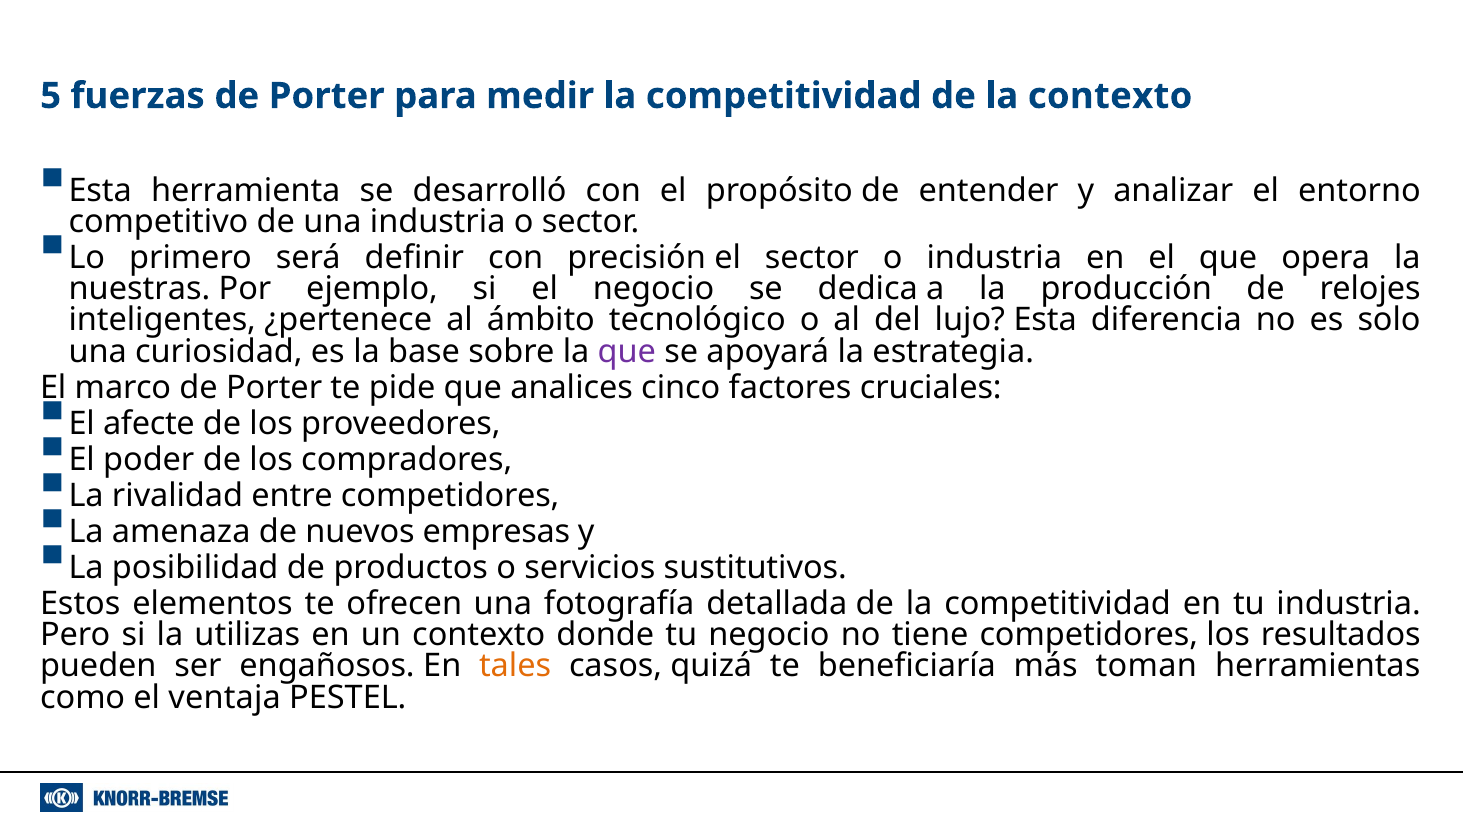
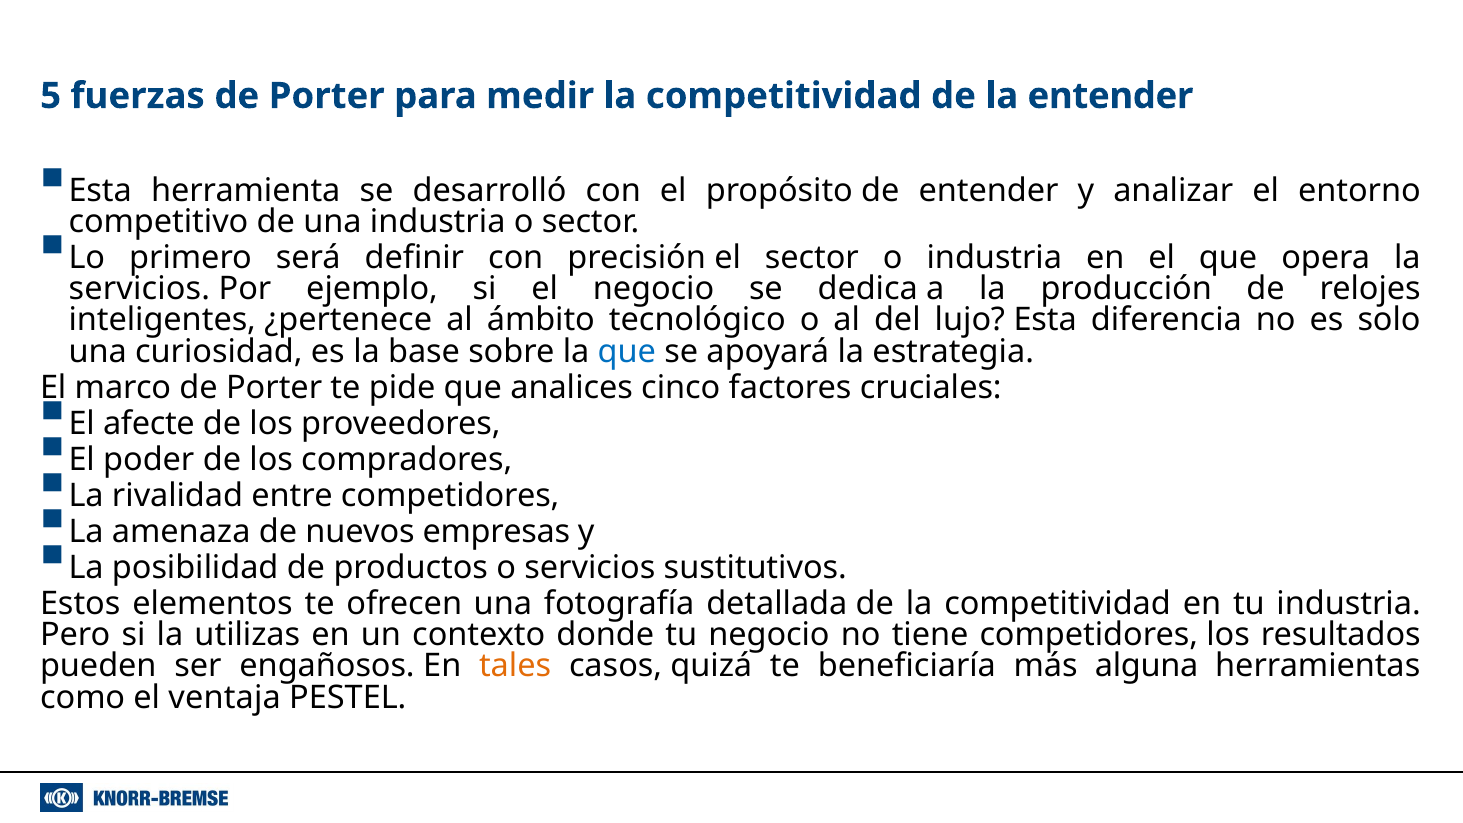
la contexto: contexto -> entender
nuestras at (139, 289): nuestras -> servicios
que at (627, 351) colour: purple -> blue
toman: toman -> alguna
